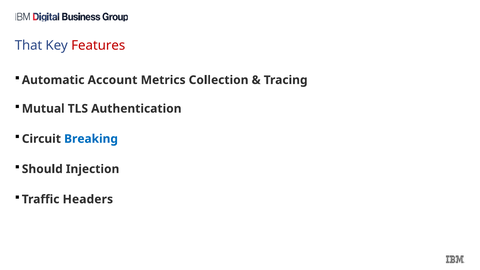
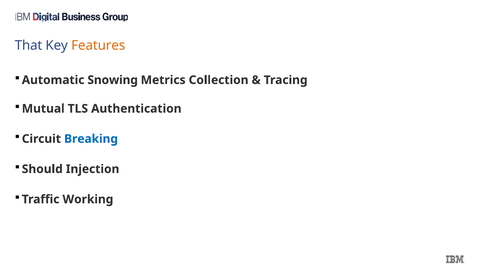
Features colour: red -> orange
Account: Account -> Snowing
Headers: Headers -> Working
